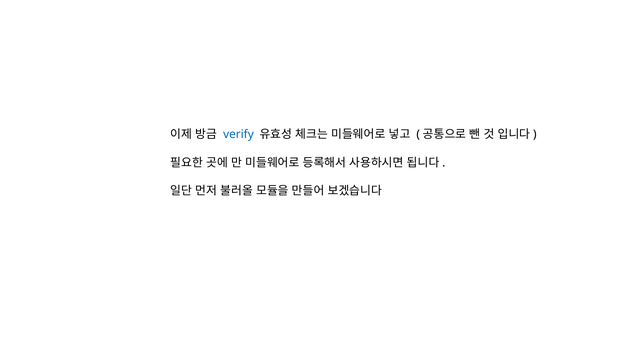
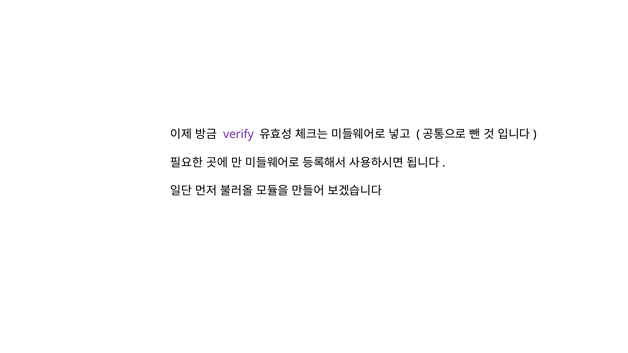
verify colour: blue -> purple
